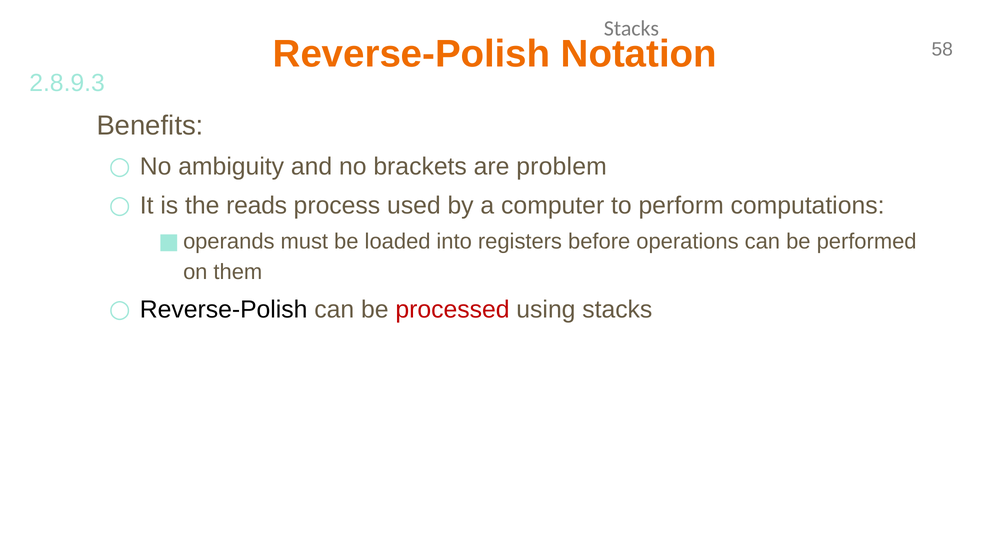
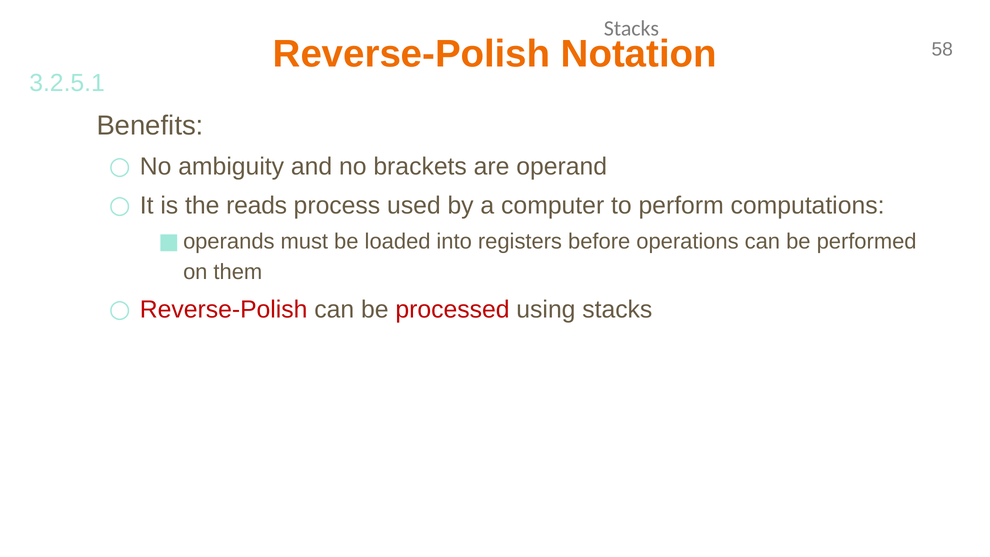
2.8.9.3: 2.8.9.3 -> 3.2.5.1
problem: problem -> operand
Reverse-Polish at (224, 310) colour: black -> red
